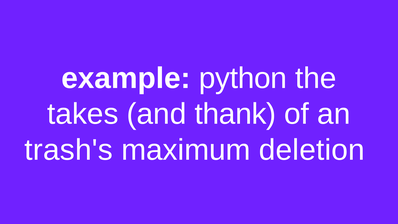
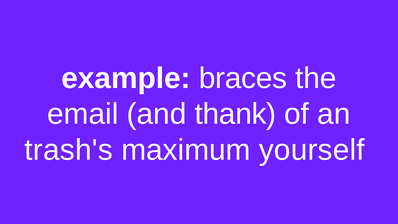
python: python -> braces
takes: takes -> email
deletion: deletion -> yourself
